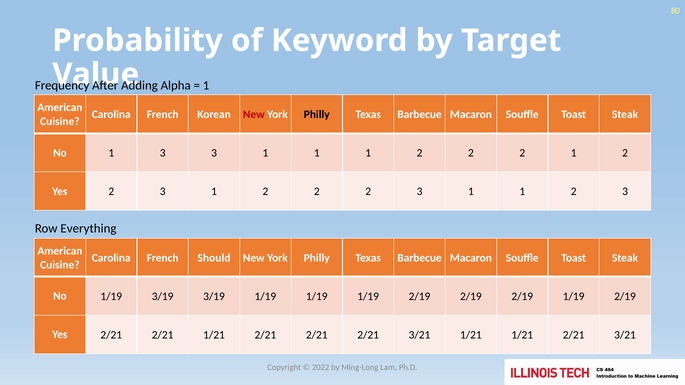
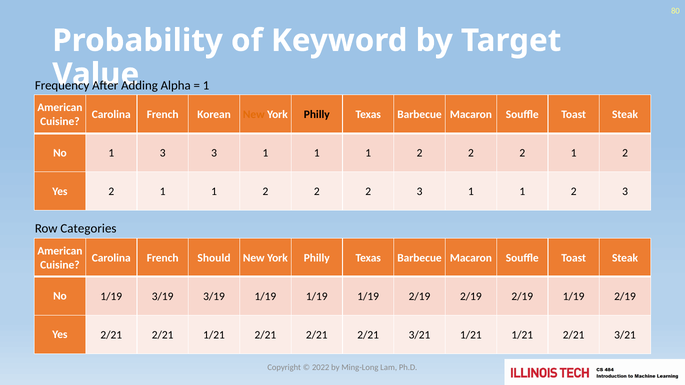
New at (254, 115) colour: red -> orange
Yes 2 3: 3 -> 1
Everything: Everything -> Categories
